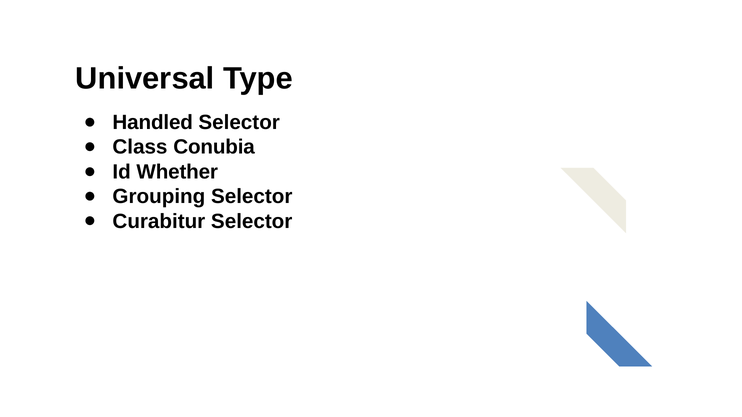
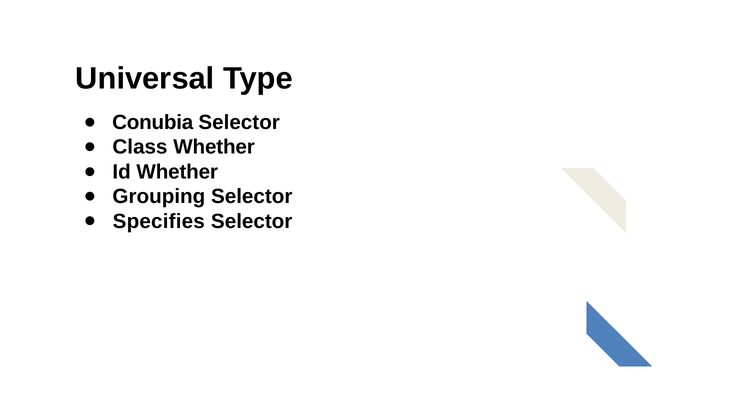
Handled: Handled -> Conubia
Class Conubia: Conubia -> Whether
Curabitur: Curabitur -> Specifies
